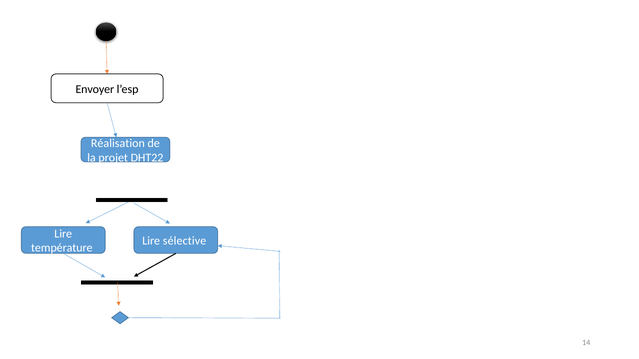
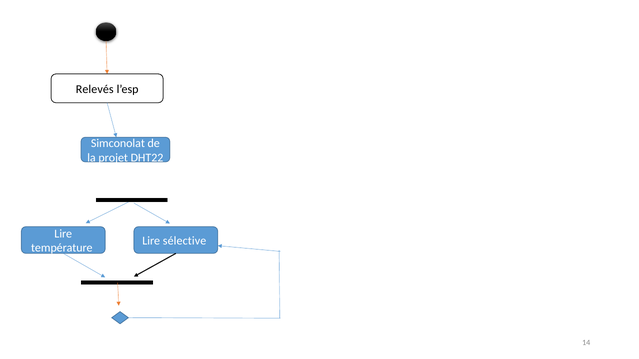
Envoyer: Envoyer -> Relevés
Réalisation: Réalisation -> Simconolat
